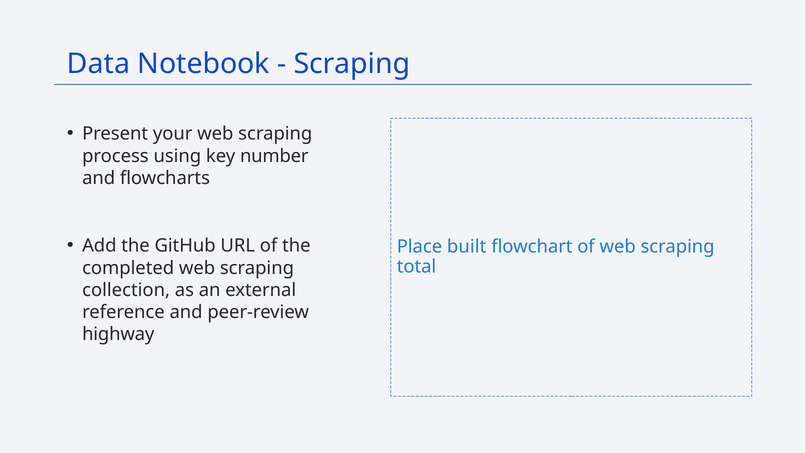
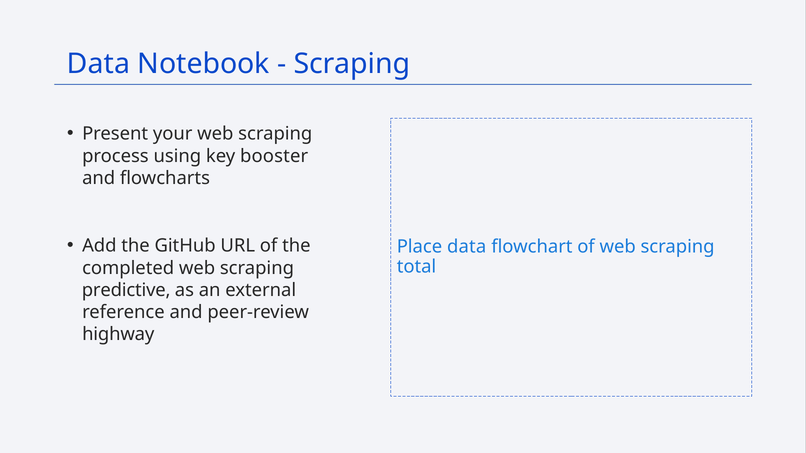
number: number -> booster
Place built: built -> data
collection: collection -> predictive
